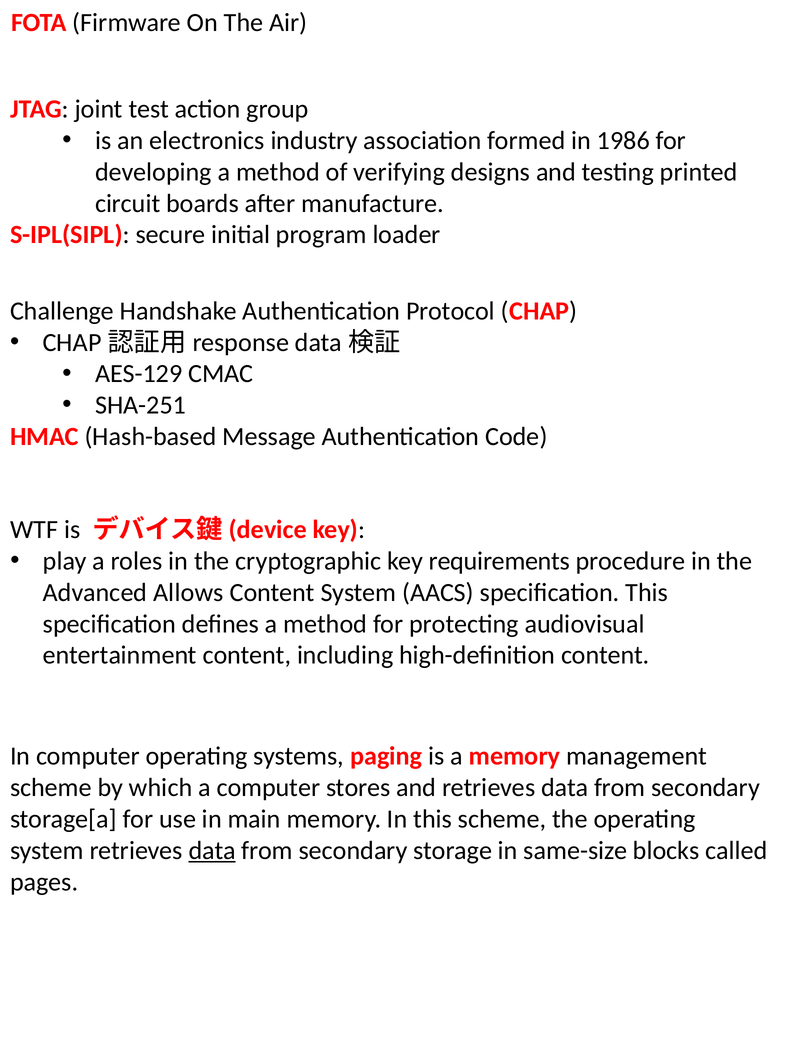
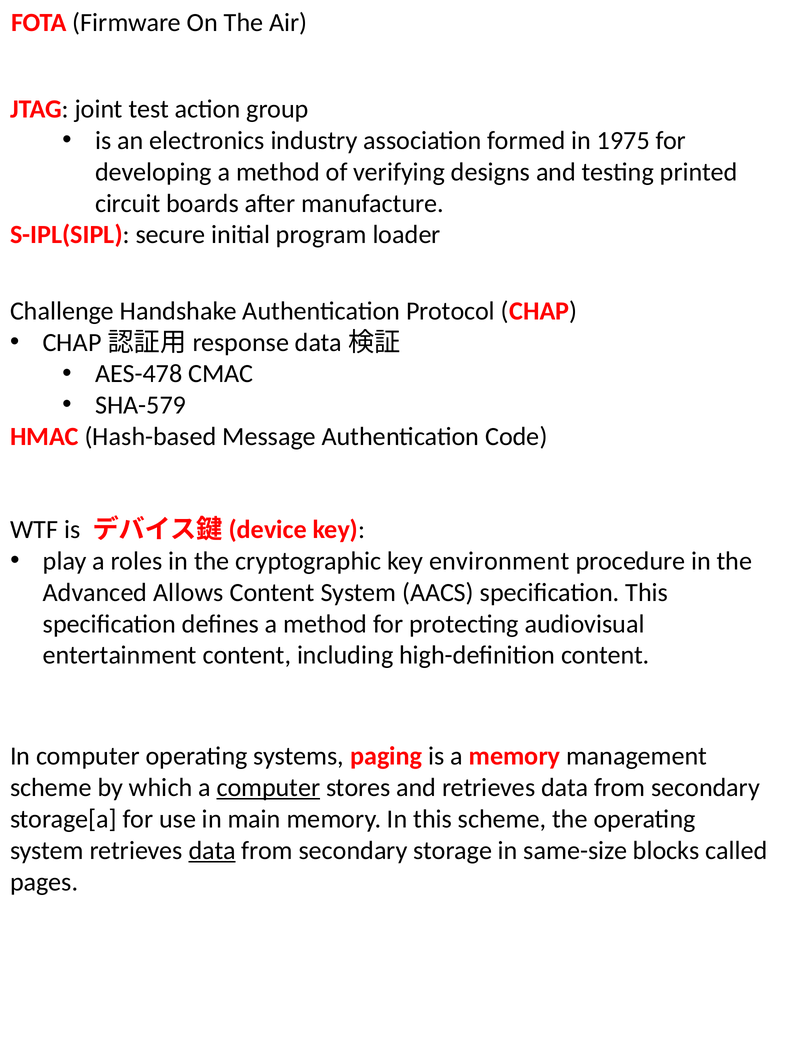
1986: 1986 -> 1975
AES-129: AES-129 -> AES-478
SHA-251: SHA-251 -> SHA-579
requirements: requirements -> environment
computer at (268, 787) underline: none -> present
